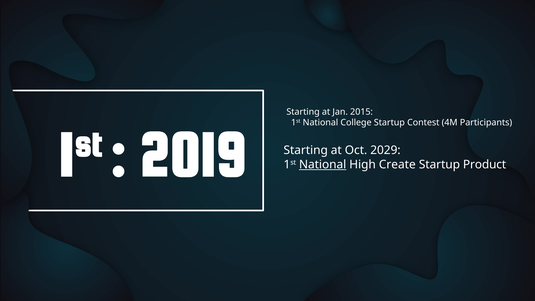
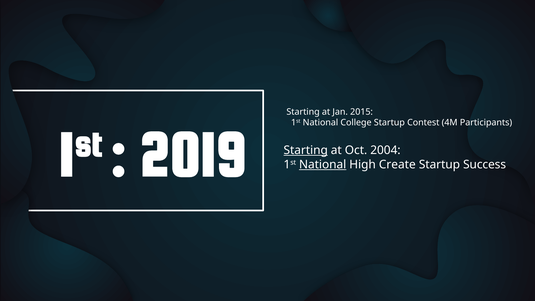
Starting at (306, 150) underline: none -> present
2029: 2029 -> 2004
Product: Product -> Success
